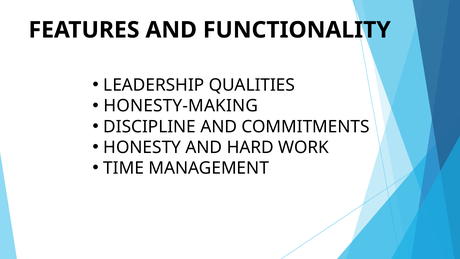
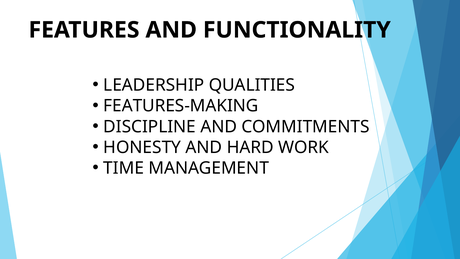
HONESTY-MAKING: HONESTY-MAKING -> FEATURES-MAKING
